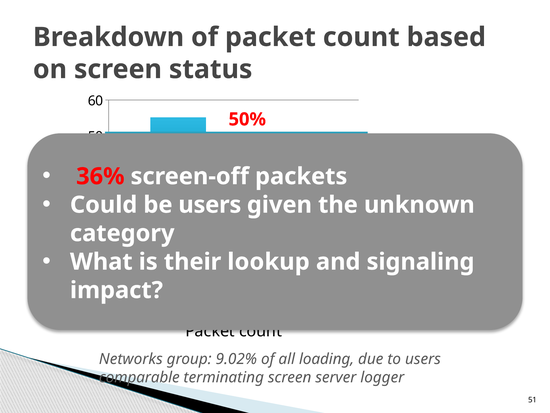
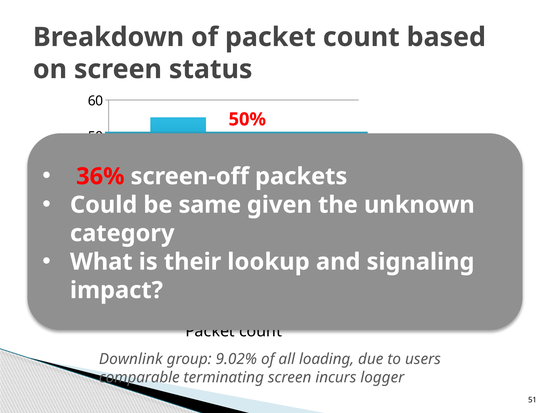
be users: users -> same
Networks: Networks -> Downlink
server: server -> incurs
